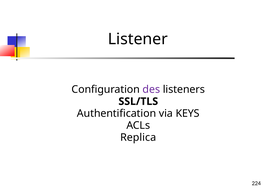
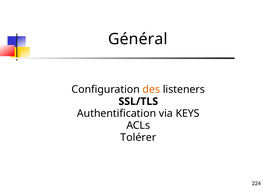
Listener: Listener -> Général
des colour: purple -> orange
Replica: Replica -> Tolérer
